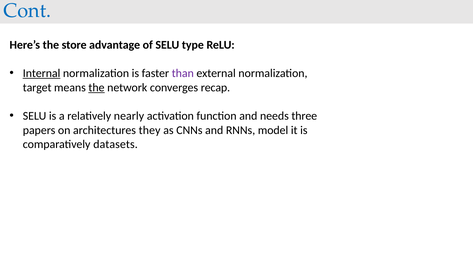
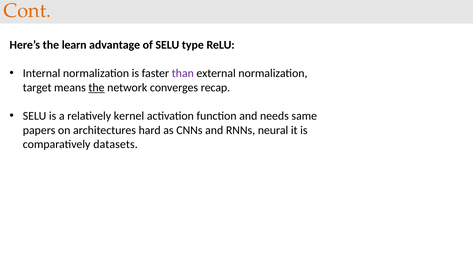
Cont colour: blue -> orange
store: store -> learn
Internal underline: present -> none
nearly: nearly -> kernel
three: three -> same
they: they -> hard
model: model -> neural
